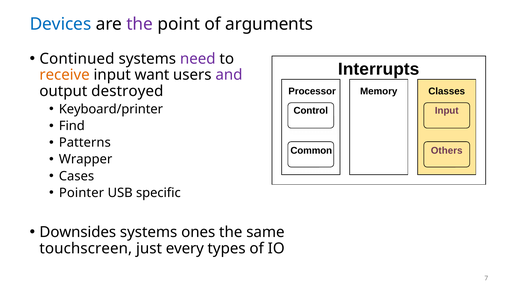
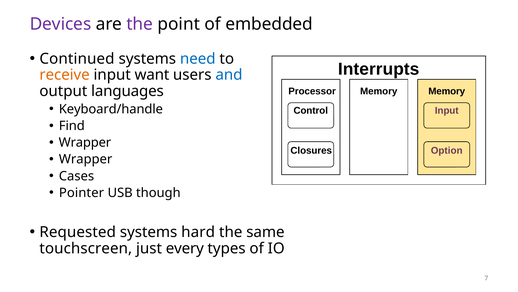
Devices colour: blue -> purple
arguments: arguments -> embedded
need colour: purple -> blue
and colour: purple -> blue
Memory Classes: Classes -> Memory
destroyed: destroyed -> languages
Keyboard/printer: Keyboard/printer -> Keyboard/handle
Patterns at (85, 142): Patterns -> Wrapper
Others: Others -> Option
Common: Common -> Closures
specific: specific -> though
Downsides: Downsides -> Requested
ones: ones -> hard
